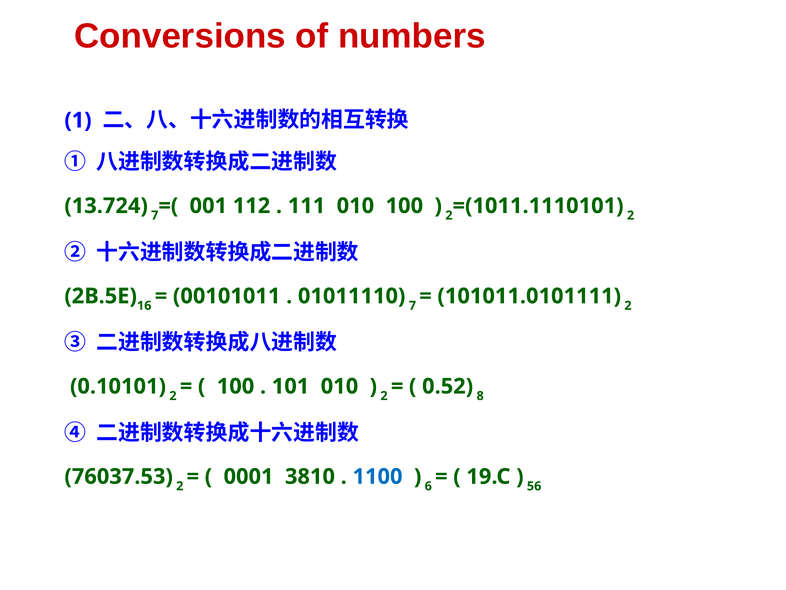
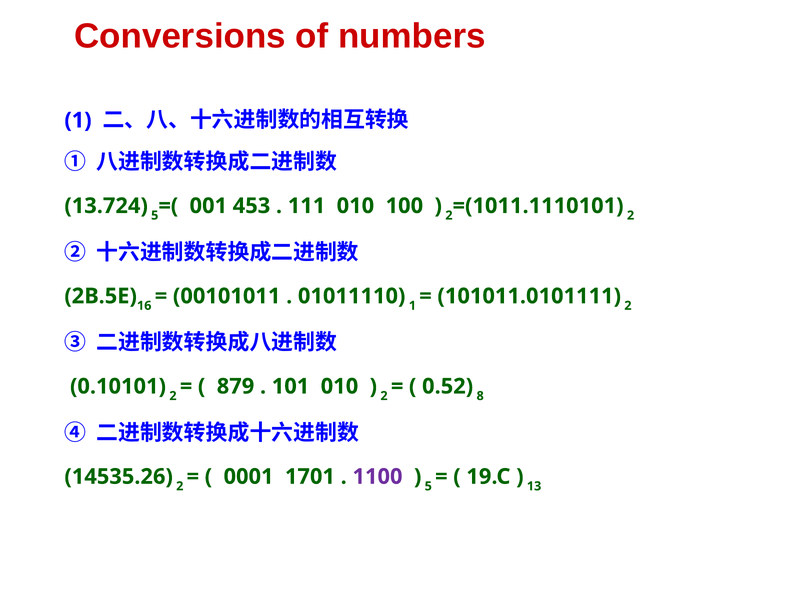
13.724 7: 7 -> 5
112: 112 -> 453
01011110 7: 7 -> 1
100 at (236, 386): 100 -> 879
76037.53: 76037.53 -> 14535.26
3810: 3810 -> 1701
1100 colour: blue -> purple
6 at (428, 486): 6 -> 5
56: 56 -> 13
